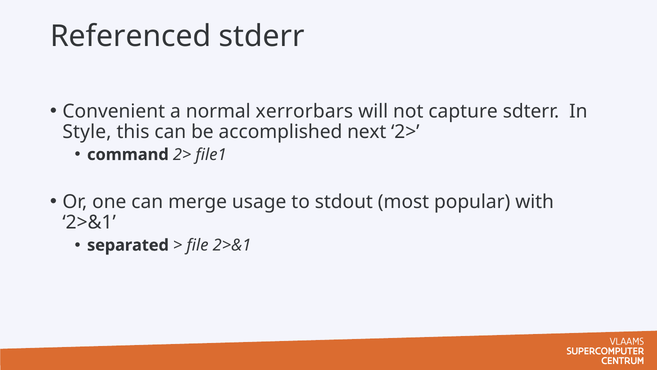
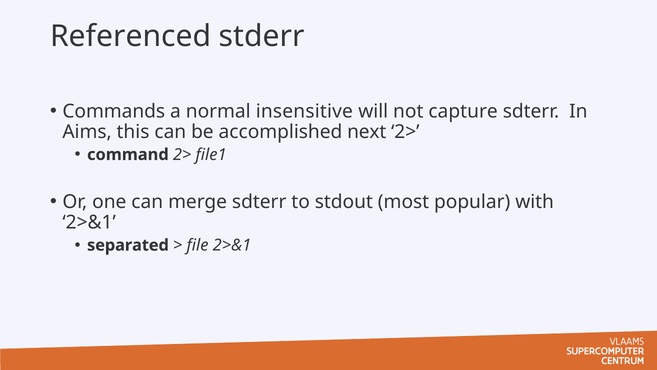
Convenient: Convenient -> Commands
xerrorbars: xerrorbars -> insensitive
Style: Style -> Aims
merge usage: usage -> sdterr
